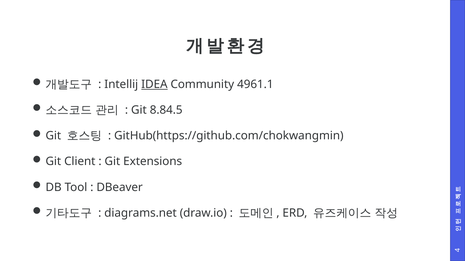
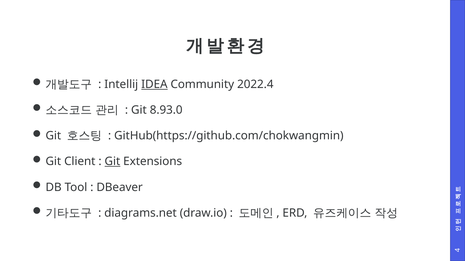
4961.1: 4961.1 -> 2022.4
8.84.5: 8.84.5 -> 8.93.0
Git at (112, 162) underline: none -> present
